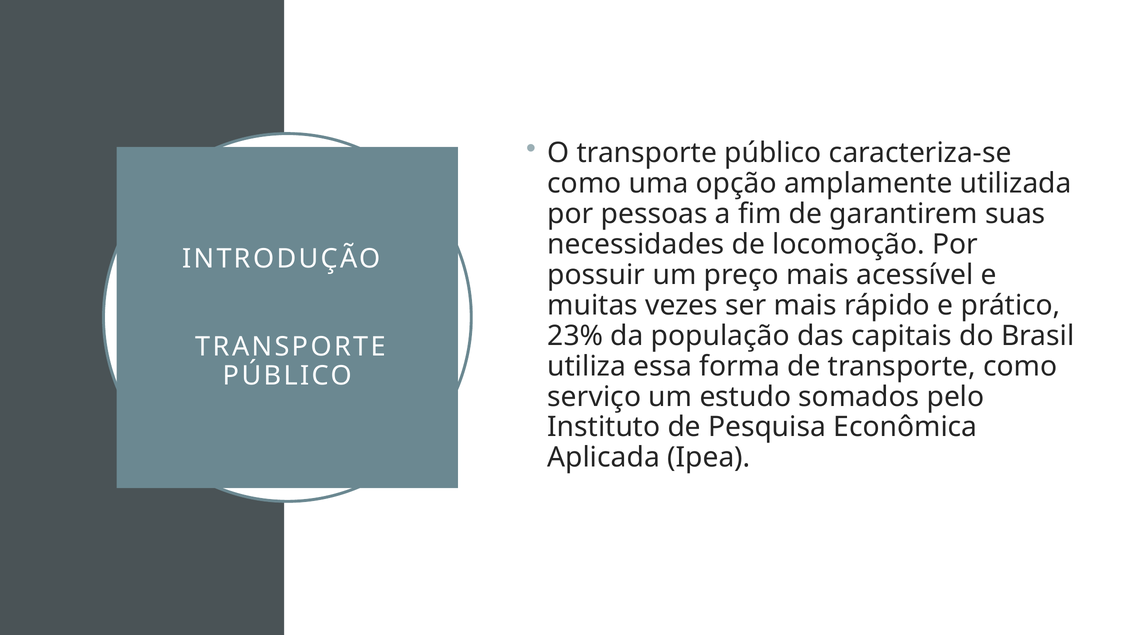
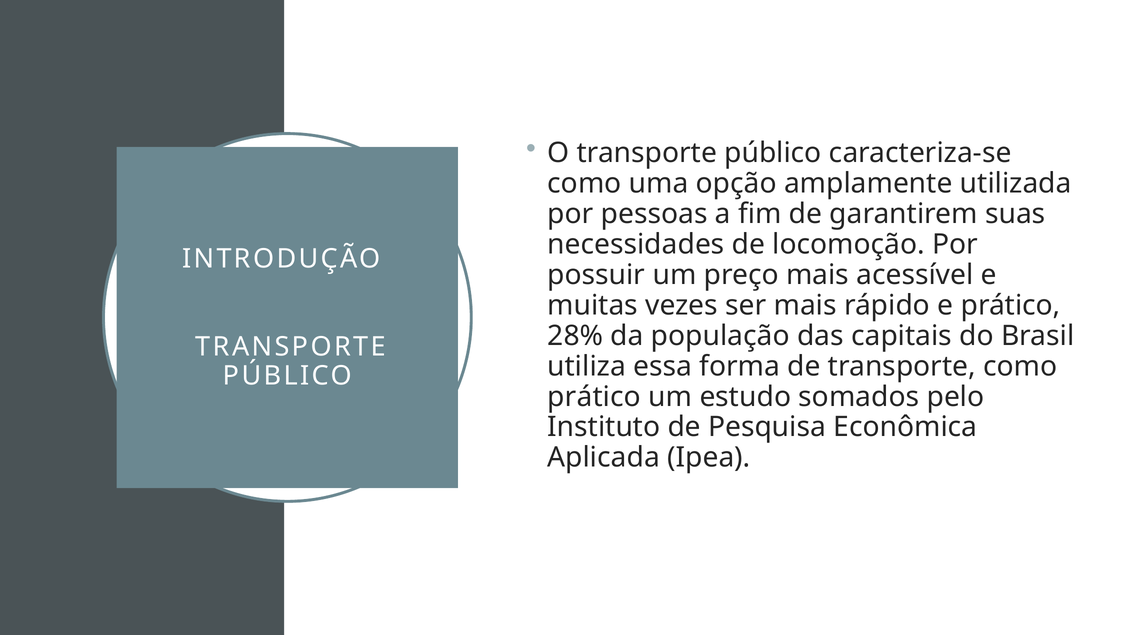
23%: 23% -> 28%
serviço at (594, 397): serviço -> prático
